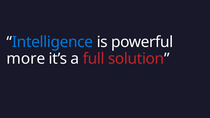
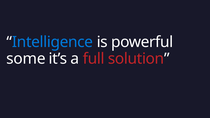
more: more -> some
